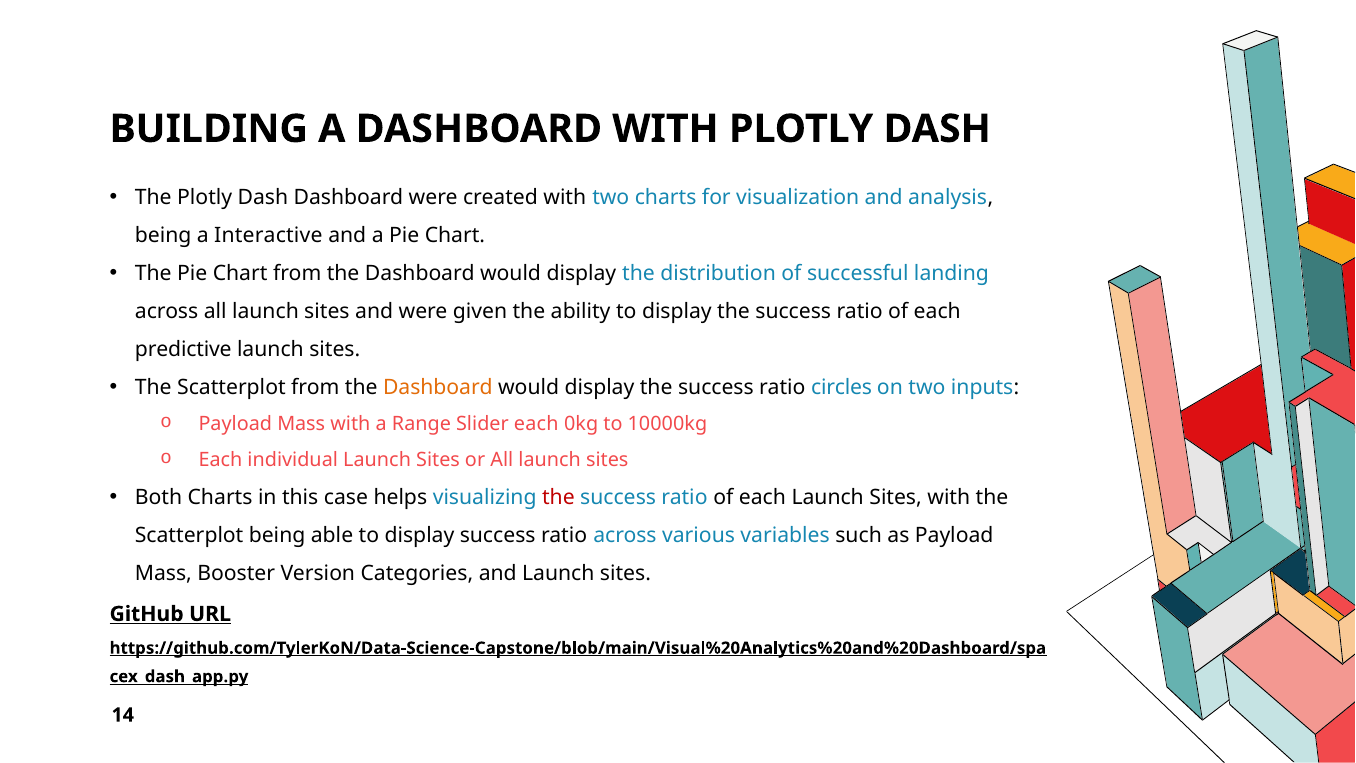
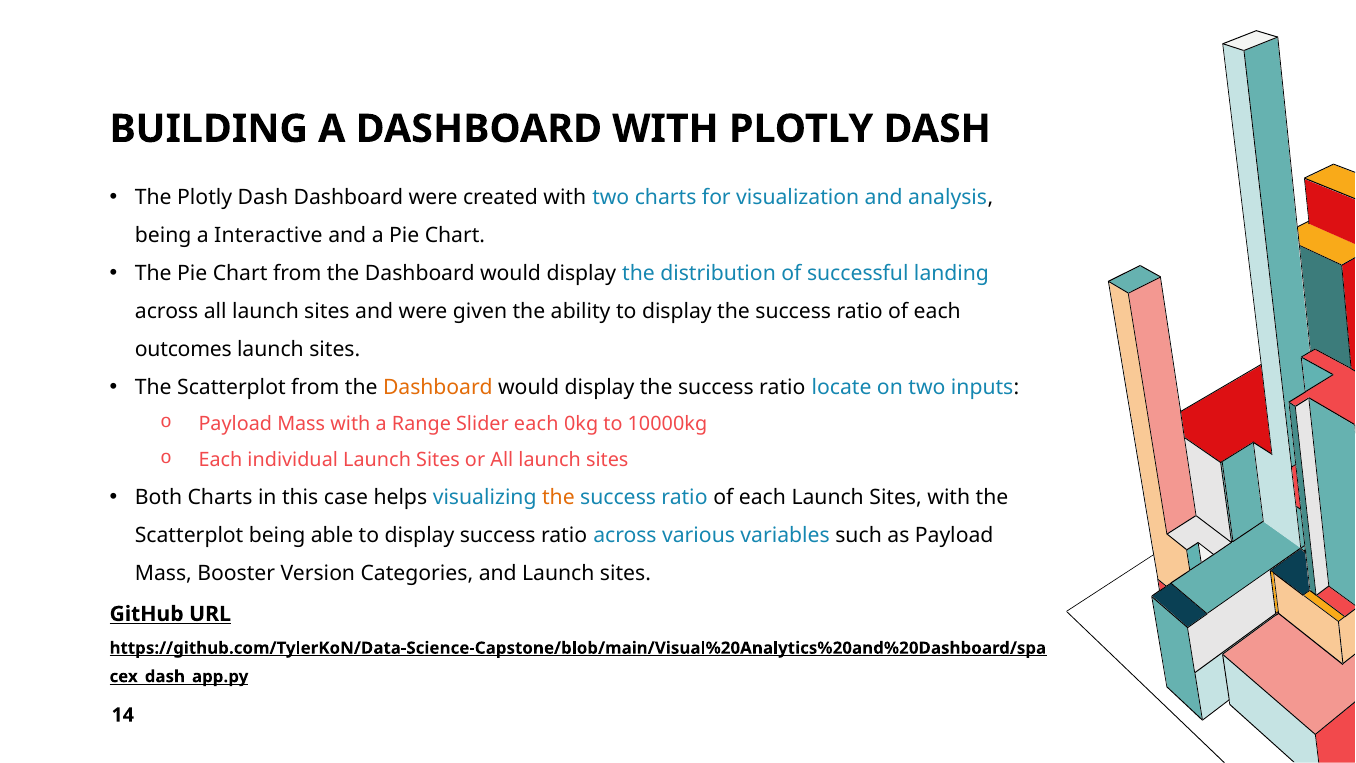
predictive: predictive -> outcomes
circles: circles -> locate
the at (558, 497) colour: red -> orange
